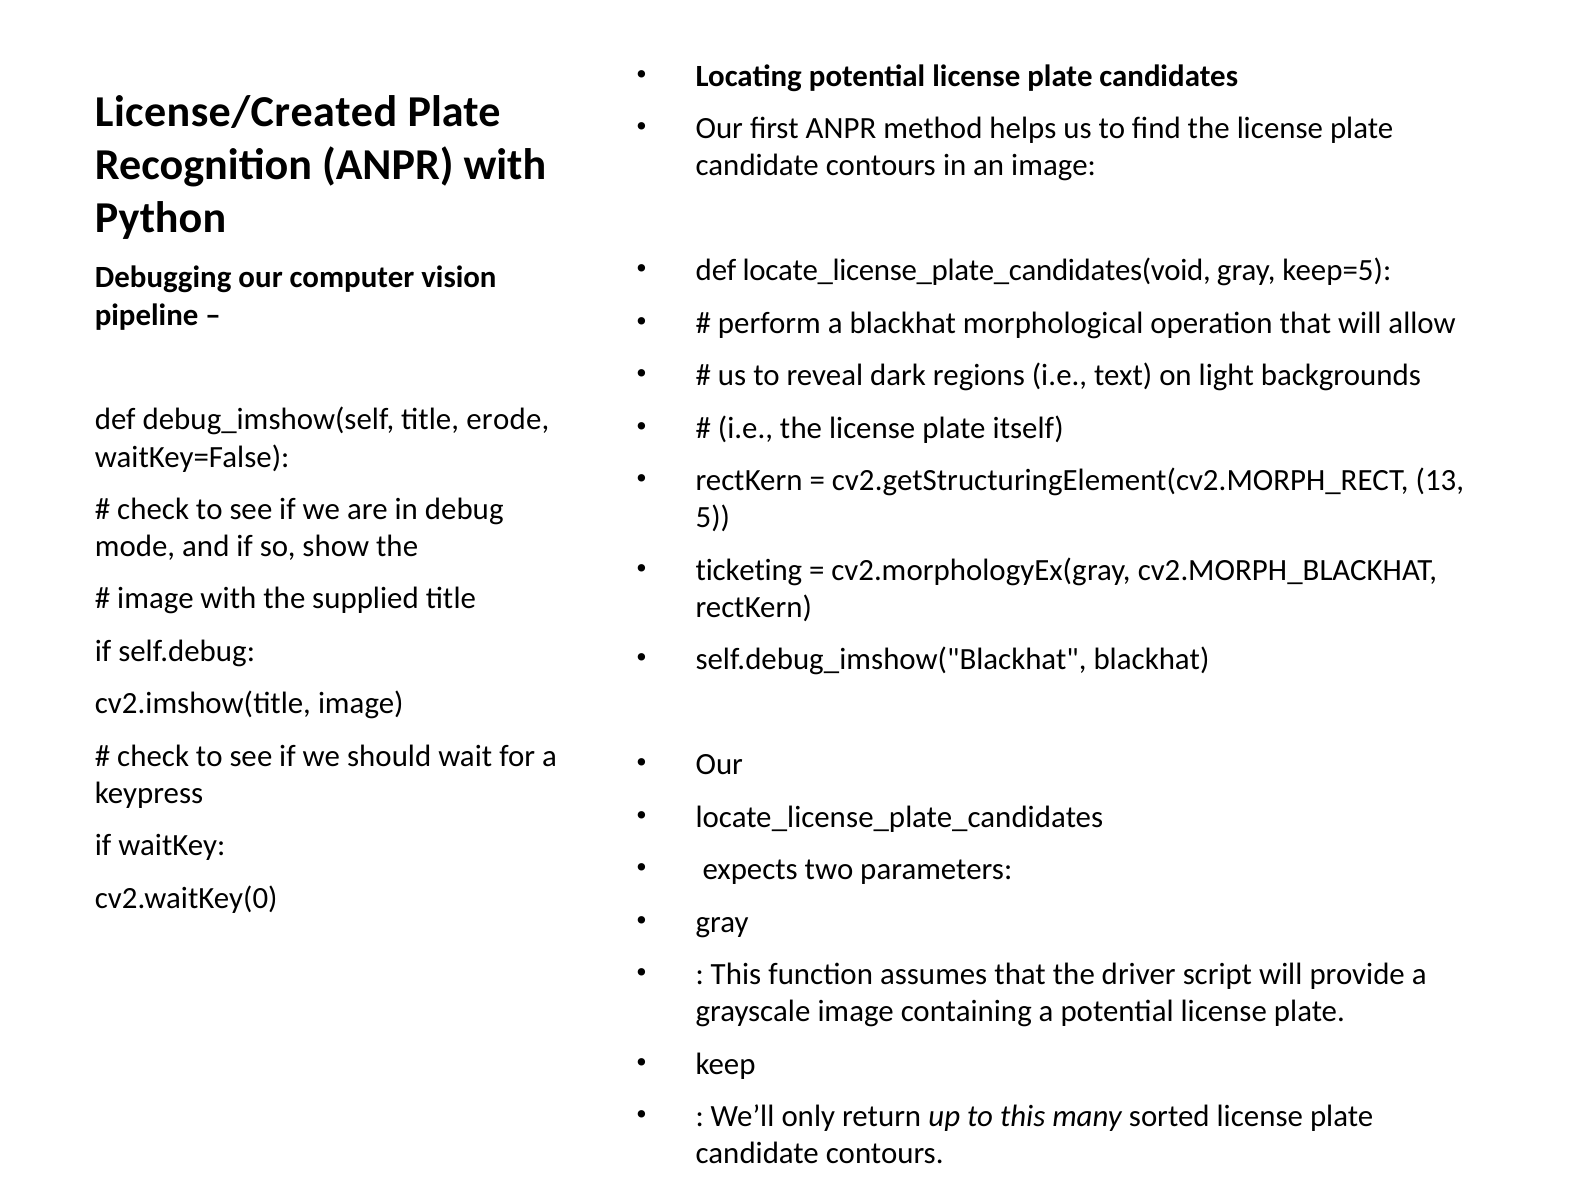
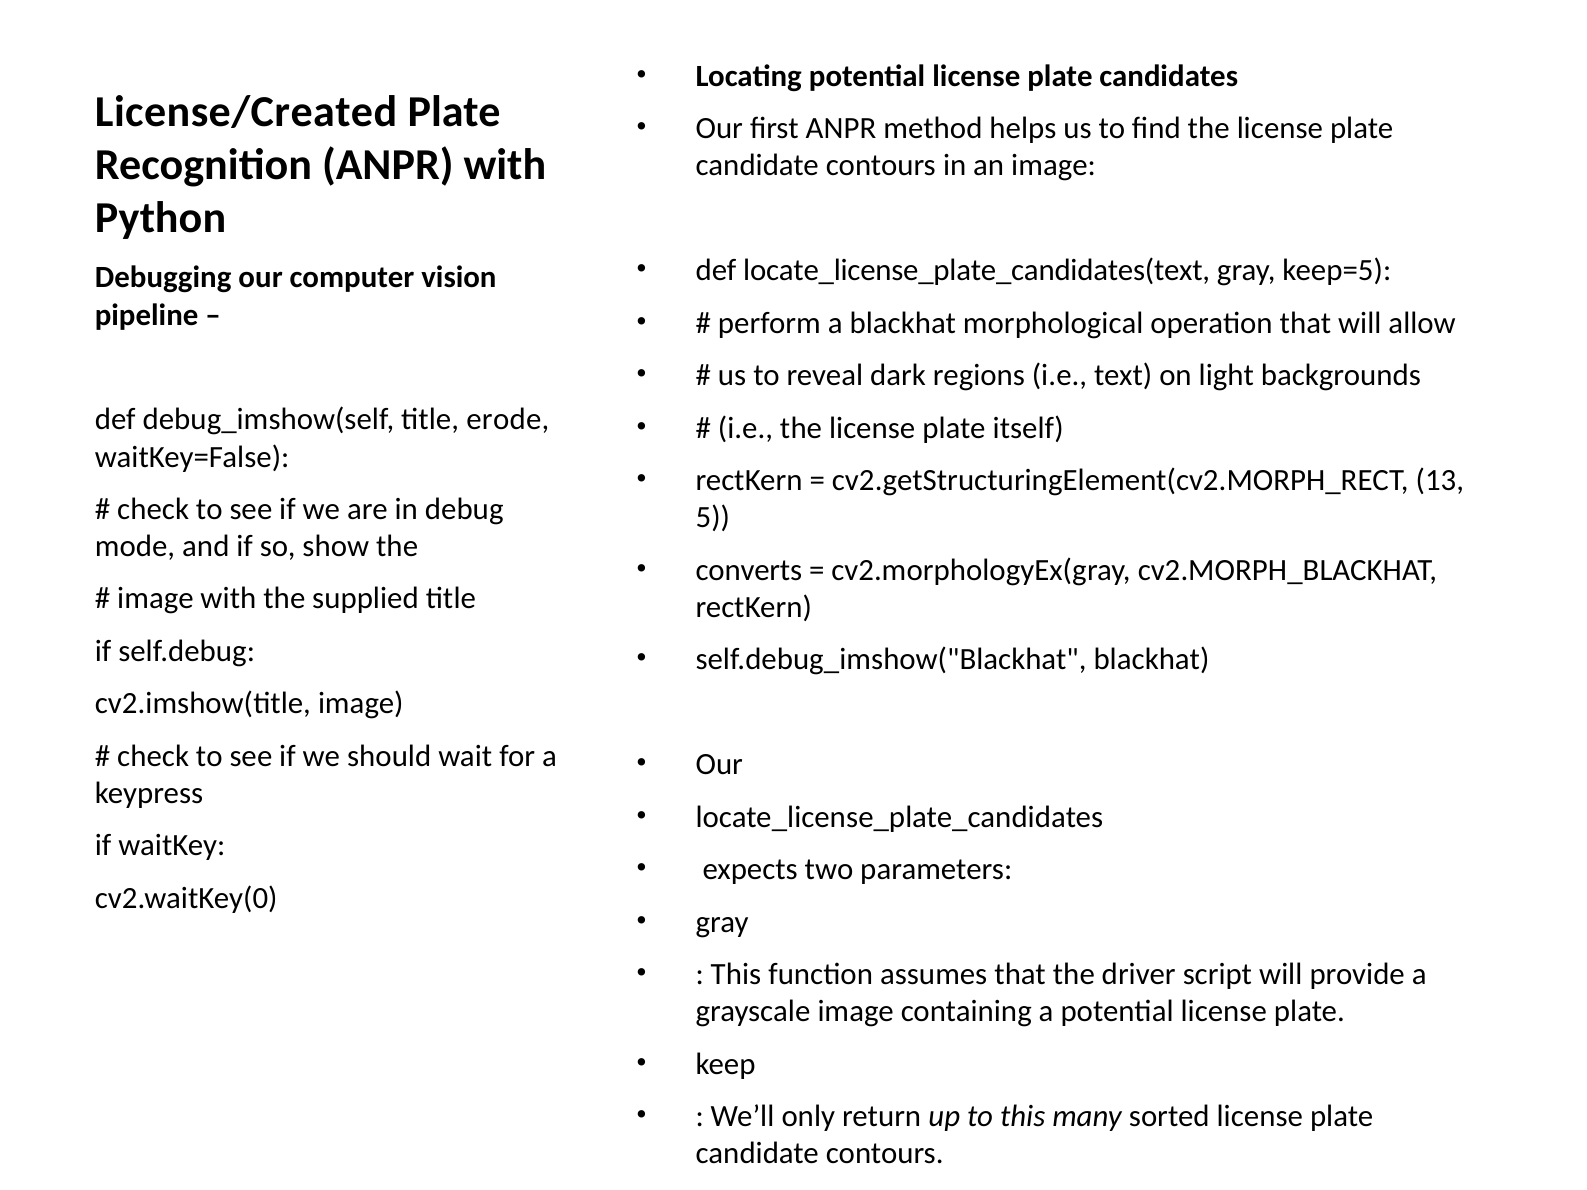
locate_license_plate_candidates(void: locate_license_plate_candidates(void -> locate_license_plate_candidates(text
ticketing: ticketing -> converts
